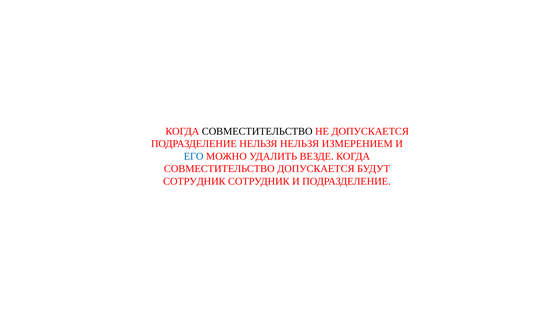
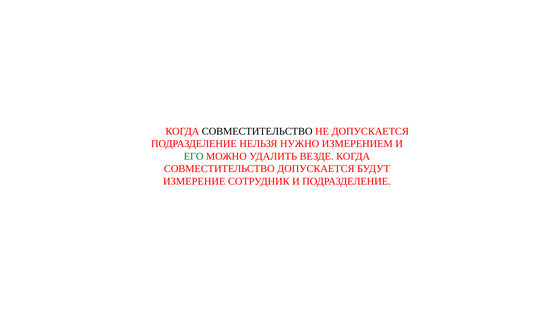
НЕЛЬЗЯ НЕЛЬЗЯ: НЕЛЬЗЯ -> НУЖНО
ЕГО colour: blue -> green
СОТРУДНИК at (194, 181): СОТРУДНИК -> ИЗМЕРЕНИЕ
